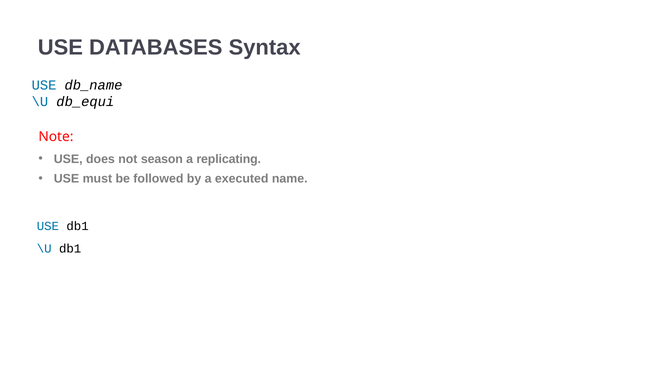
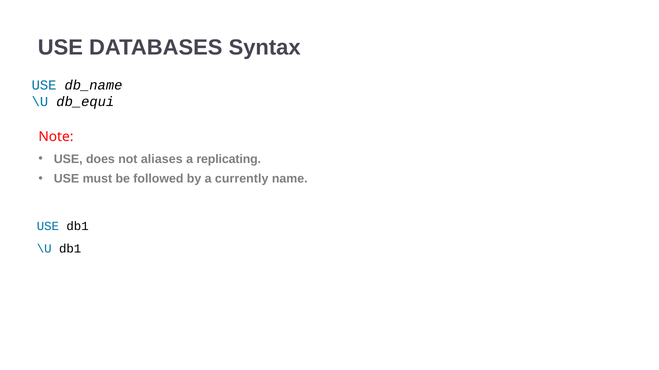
season: season -> aliases
executed: executed -> currently
